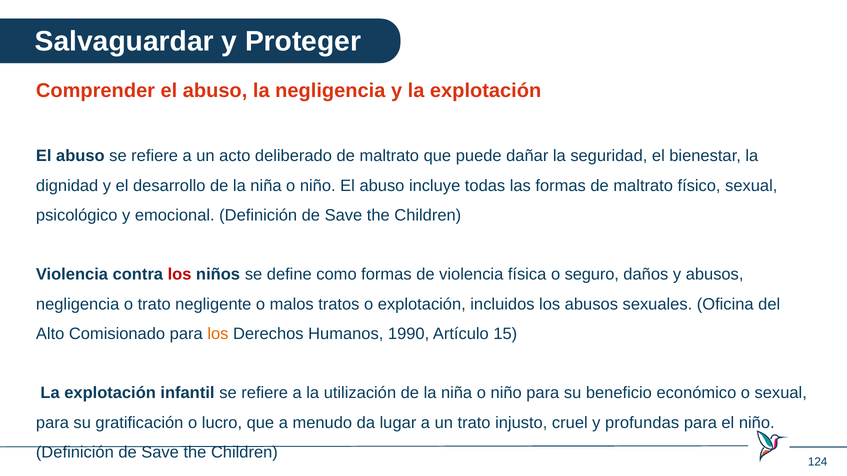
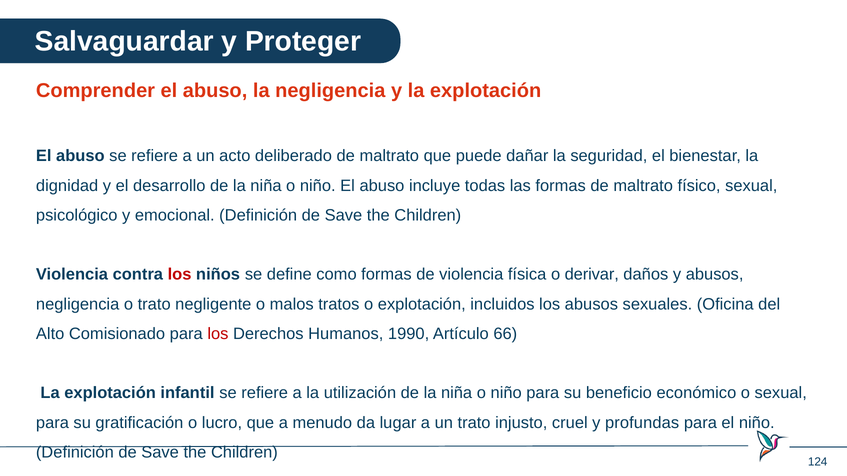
seguro: seguro -> derivar
los at (218, 334) colour: orange -> red
15: 15 -> 66
